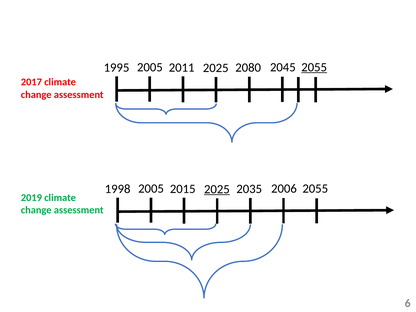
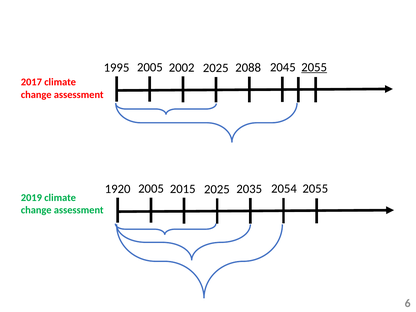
2011: 2011 -> 2002
2080: 2080 -> 2088
2025 at (217, 189) underline: present -> none
2006: 2006 -> 2054
1998: 1998 -> 1920
